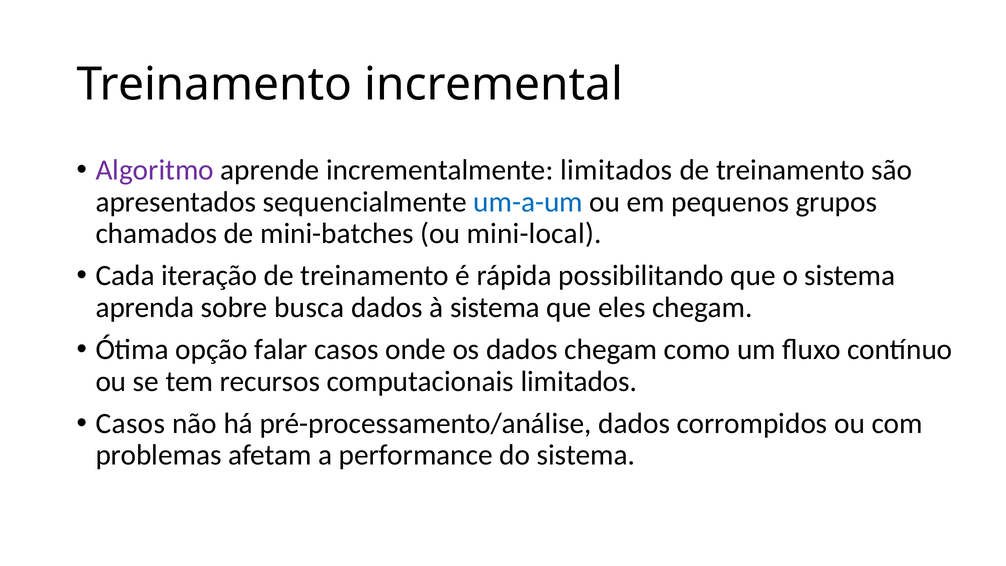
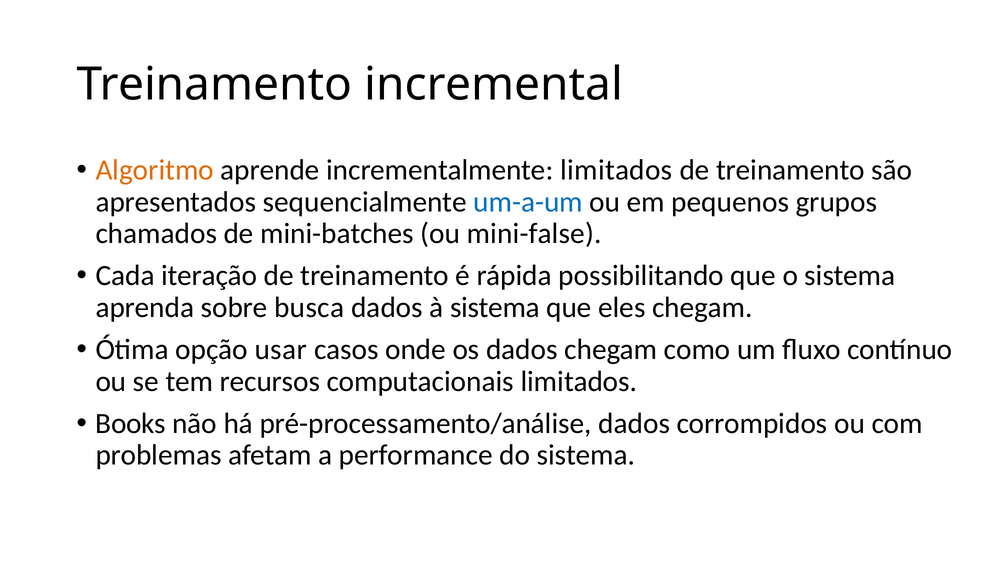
Algoritmo colour: purple -> orange
mini-local: mini-local -> mini-false
falar: falar -> usar
Casos at (130, 423): Casos -> Books
